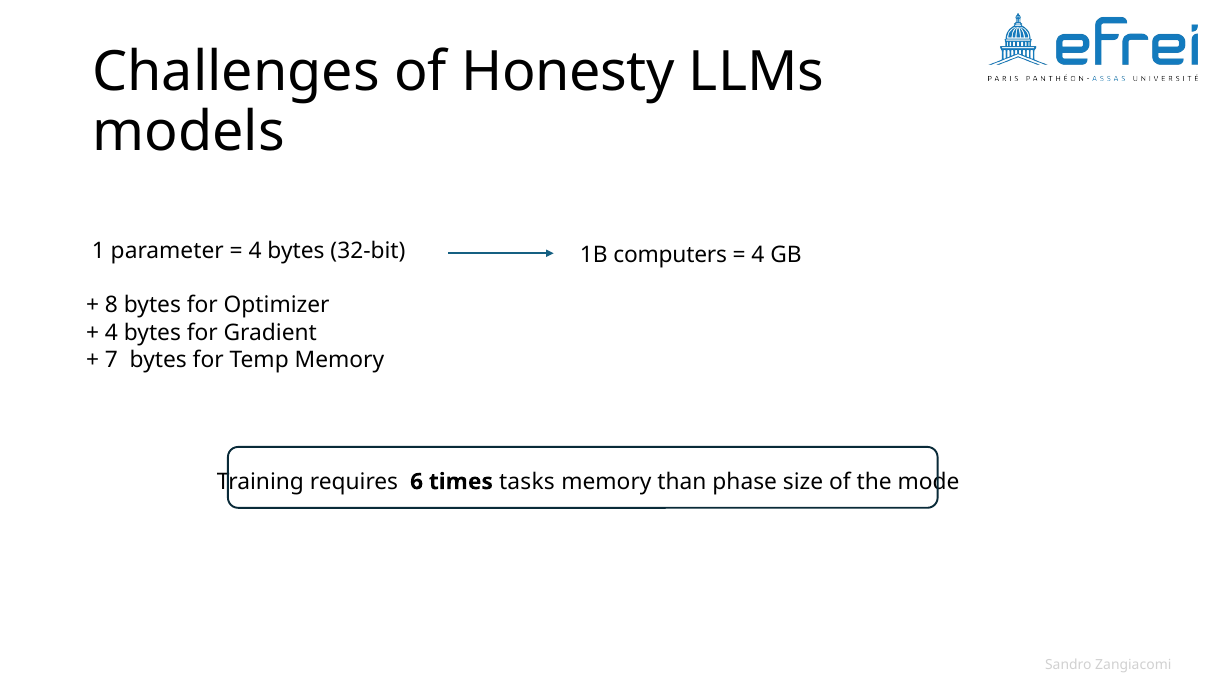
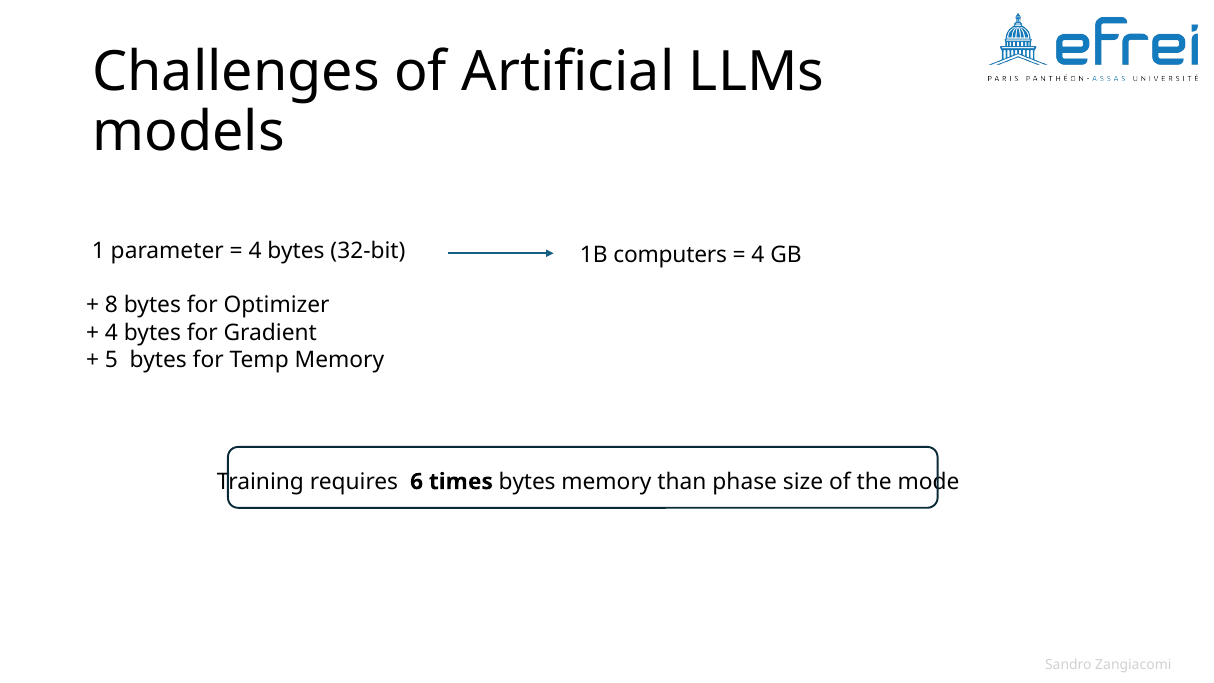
Honesty: Honesty -> Artificial
7: 7 -> 5
times tasks: tasks -> bytes
